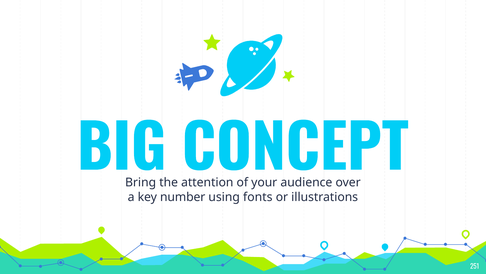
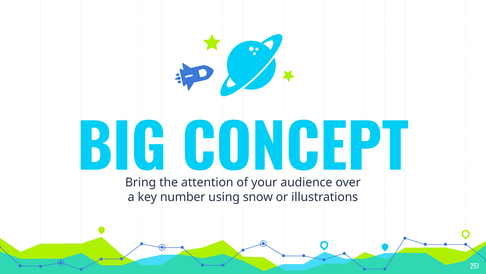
fonts: fonts -> snow
